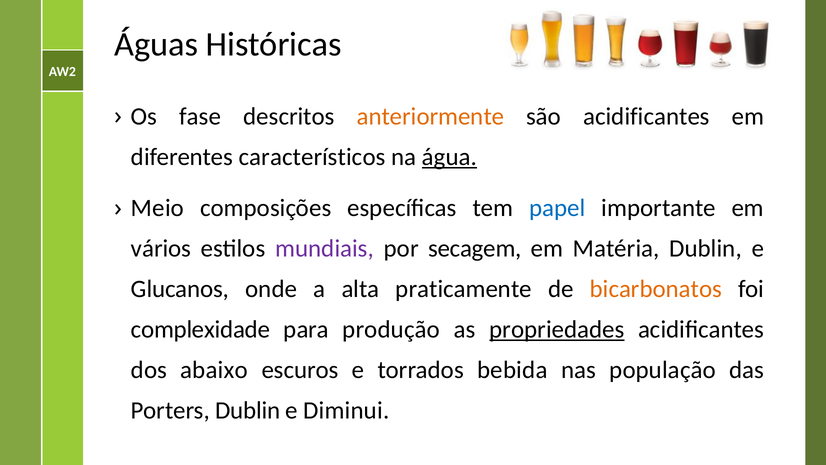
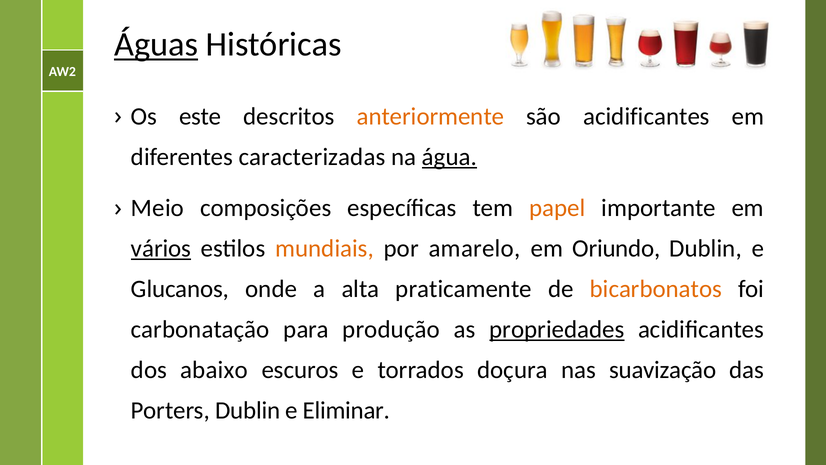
Águas underline: none -> present
fase: fase -> este
característicos: característicos -> caracterizadas
papel colour: blue -> orange
vários underline: none -> present
mundiais colour: purple -> orange
secagem: secagem -> amarelo
Matéria: Matéria -> Oriundo
complexidade: complexidade -> carbonatação
bebida: bebida -> doçura
população: população -> suavização
Diminui: Diminui -> Eliminar
